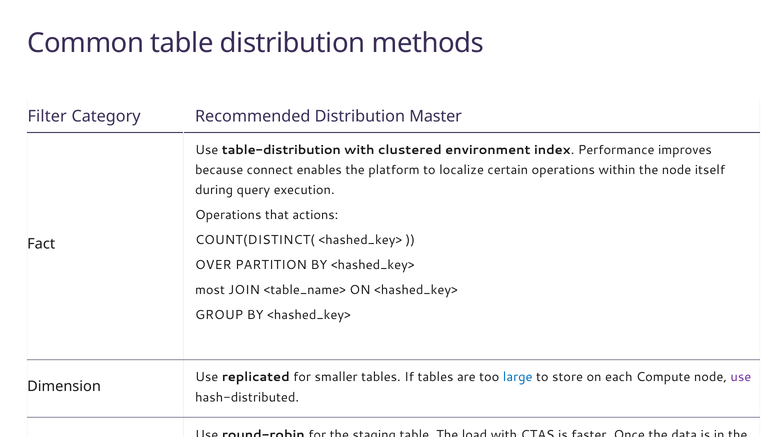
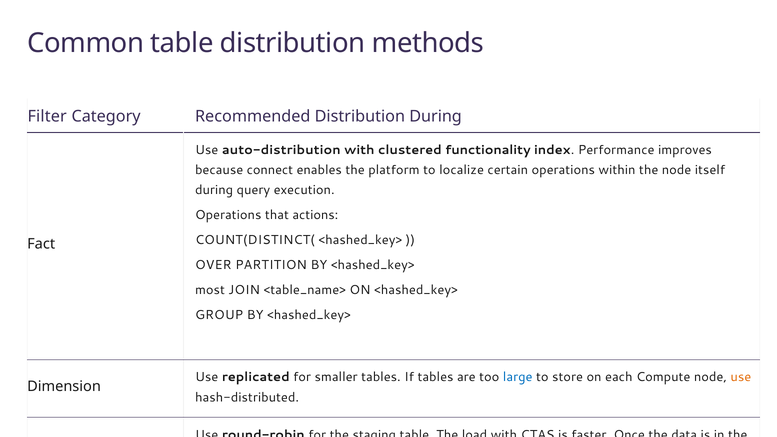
Distribution Master: Master -> During
table-distribution: table-distribution -> auto-distribution
environment: environment -> functionality
use at (741, 377) colour: purple -> orange
